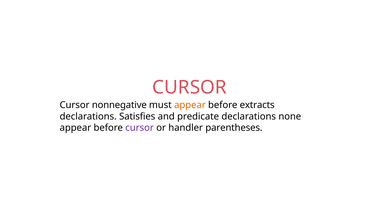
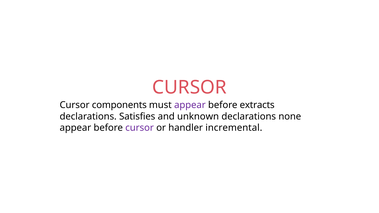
nonnegative: nonnegative -> components
appear at (190, 105) colour: orange -> purple
predicate: predicate -> unknown
parentheses: parentheses -> incremental
